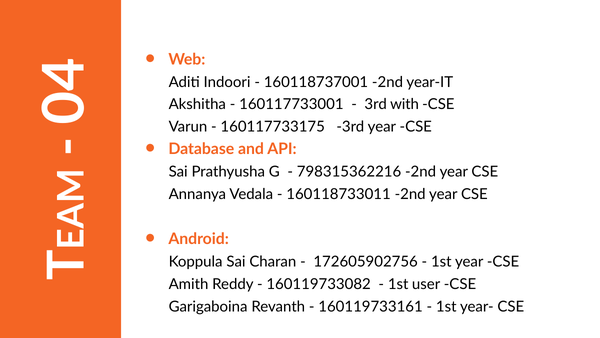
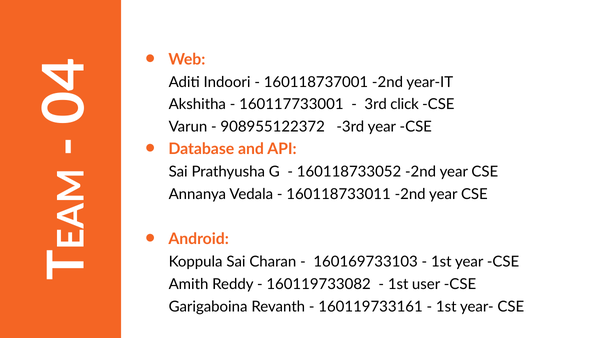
with: with -> click
160117733175: 160117733175 -> 908955122372
798315362216: 798315362216 -> 160118733052
172605902756: 172605902756 -> 160169733103
